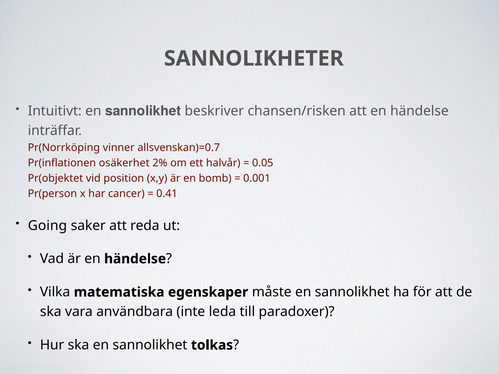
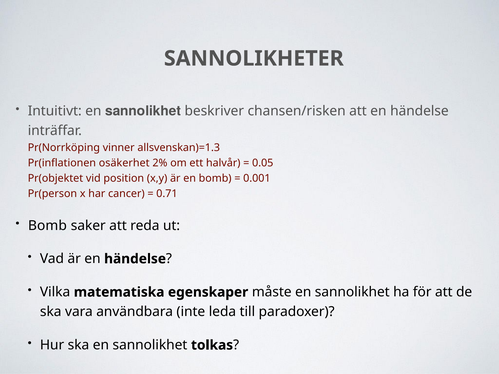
allsvenskan)=0.7: allsvenskan)=0.7 -> allsvenskan)=1.3
0.41: 0.41 -> 0.71
Going at (47, 226): Going -> Bomb
